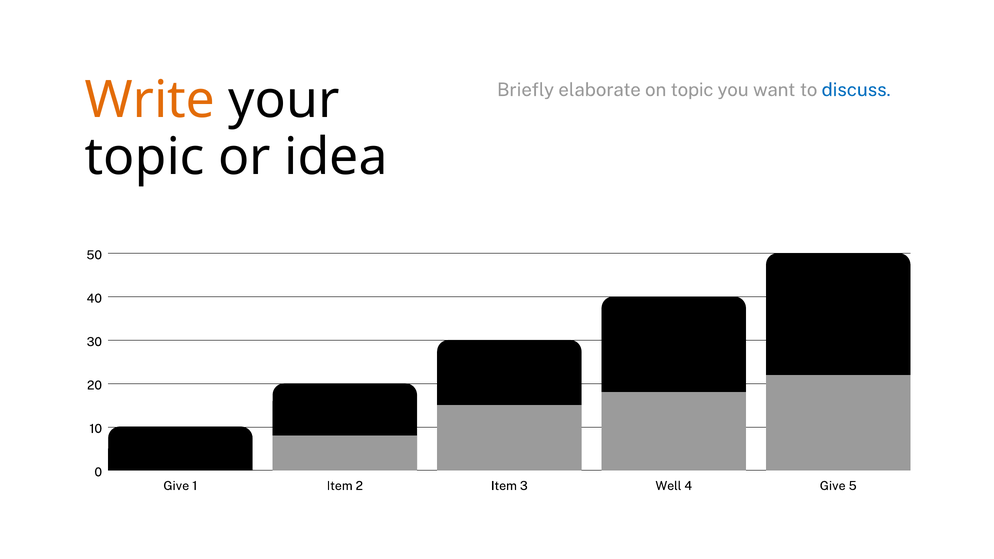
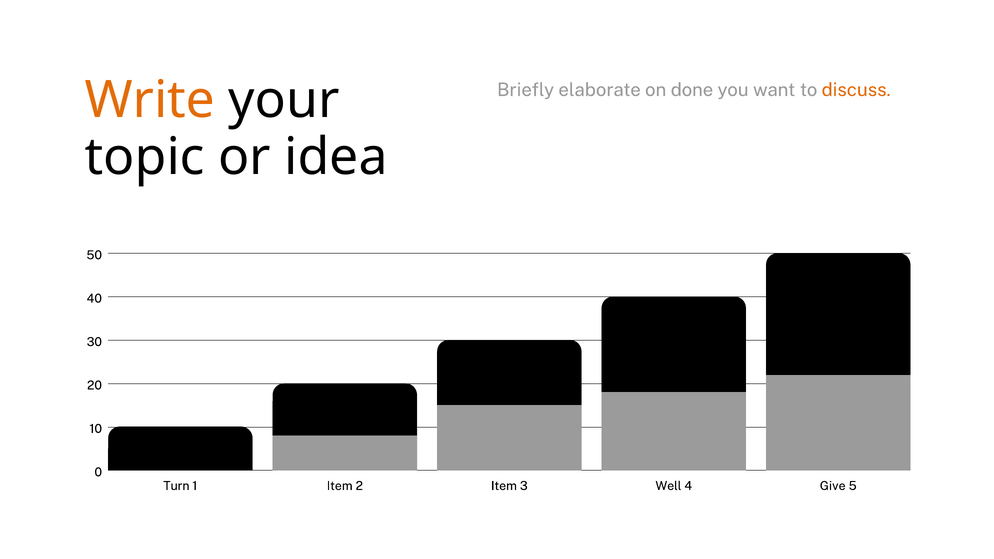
on topic: topic -> done
discuss colour: blue -> orange
Give at (176, 486): Give -> Turn
